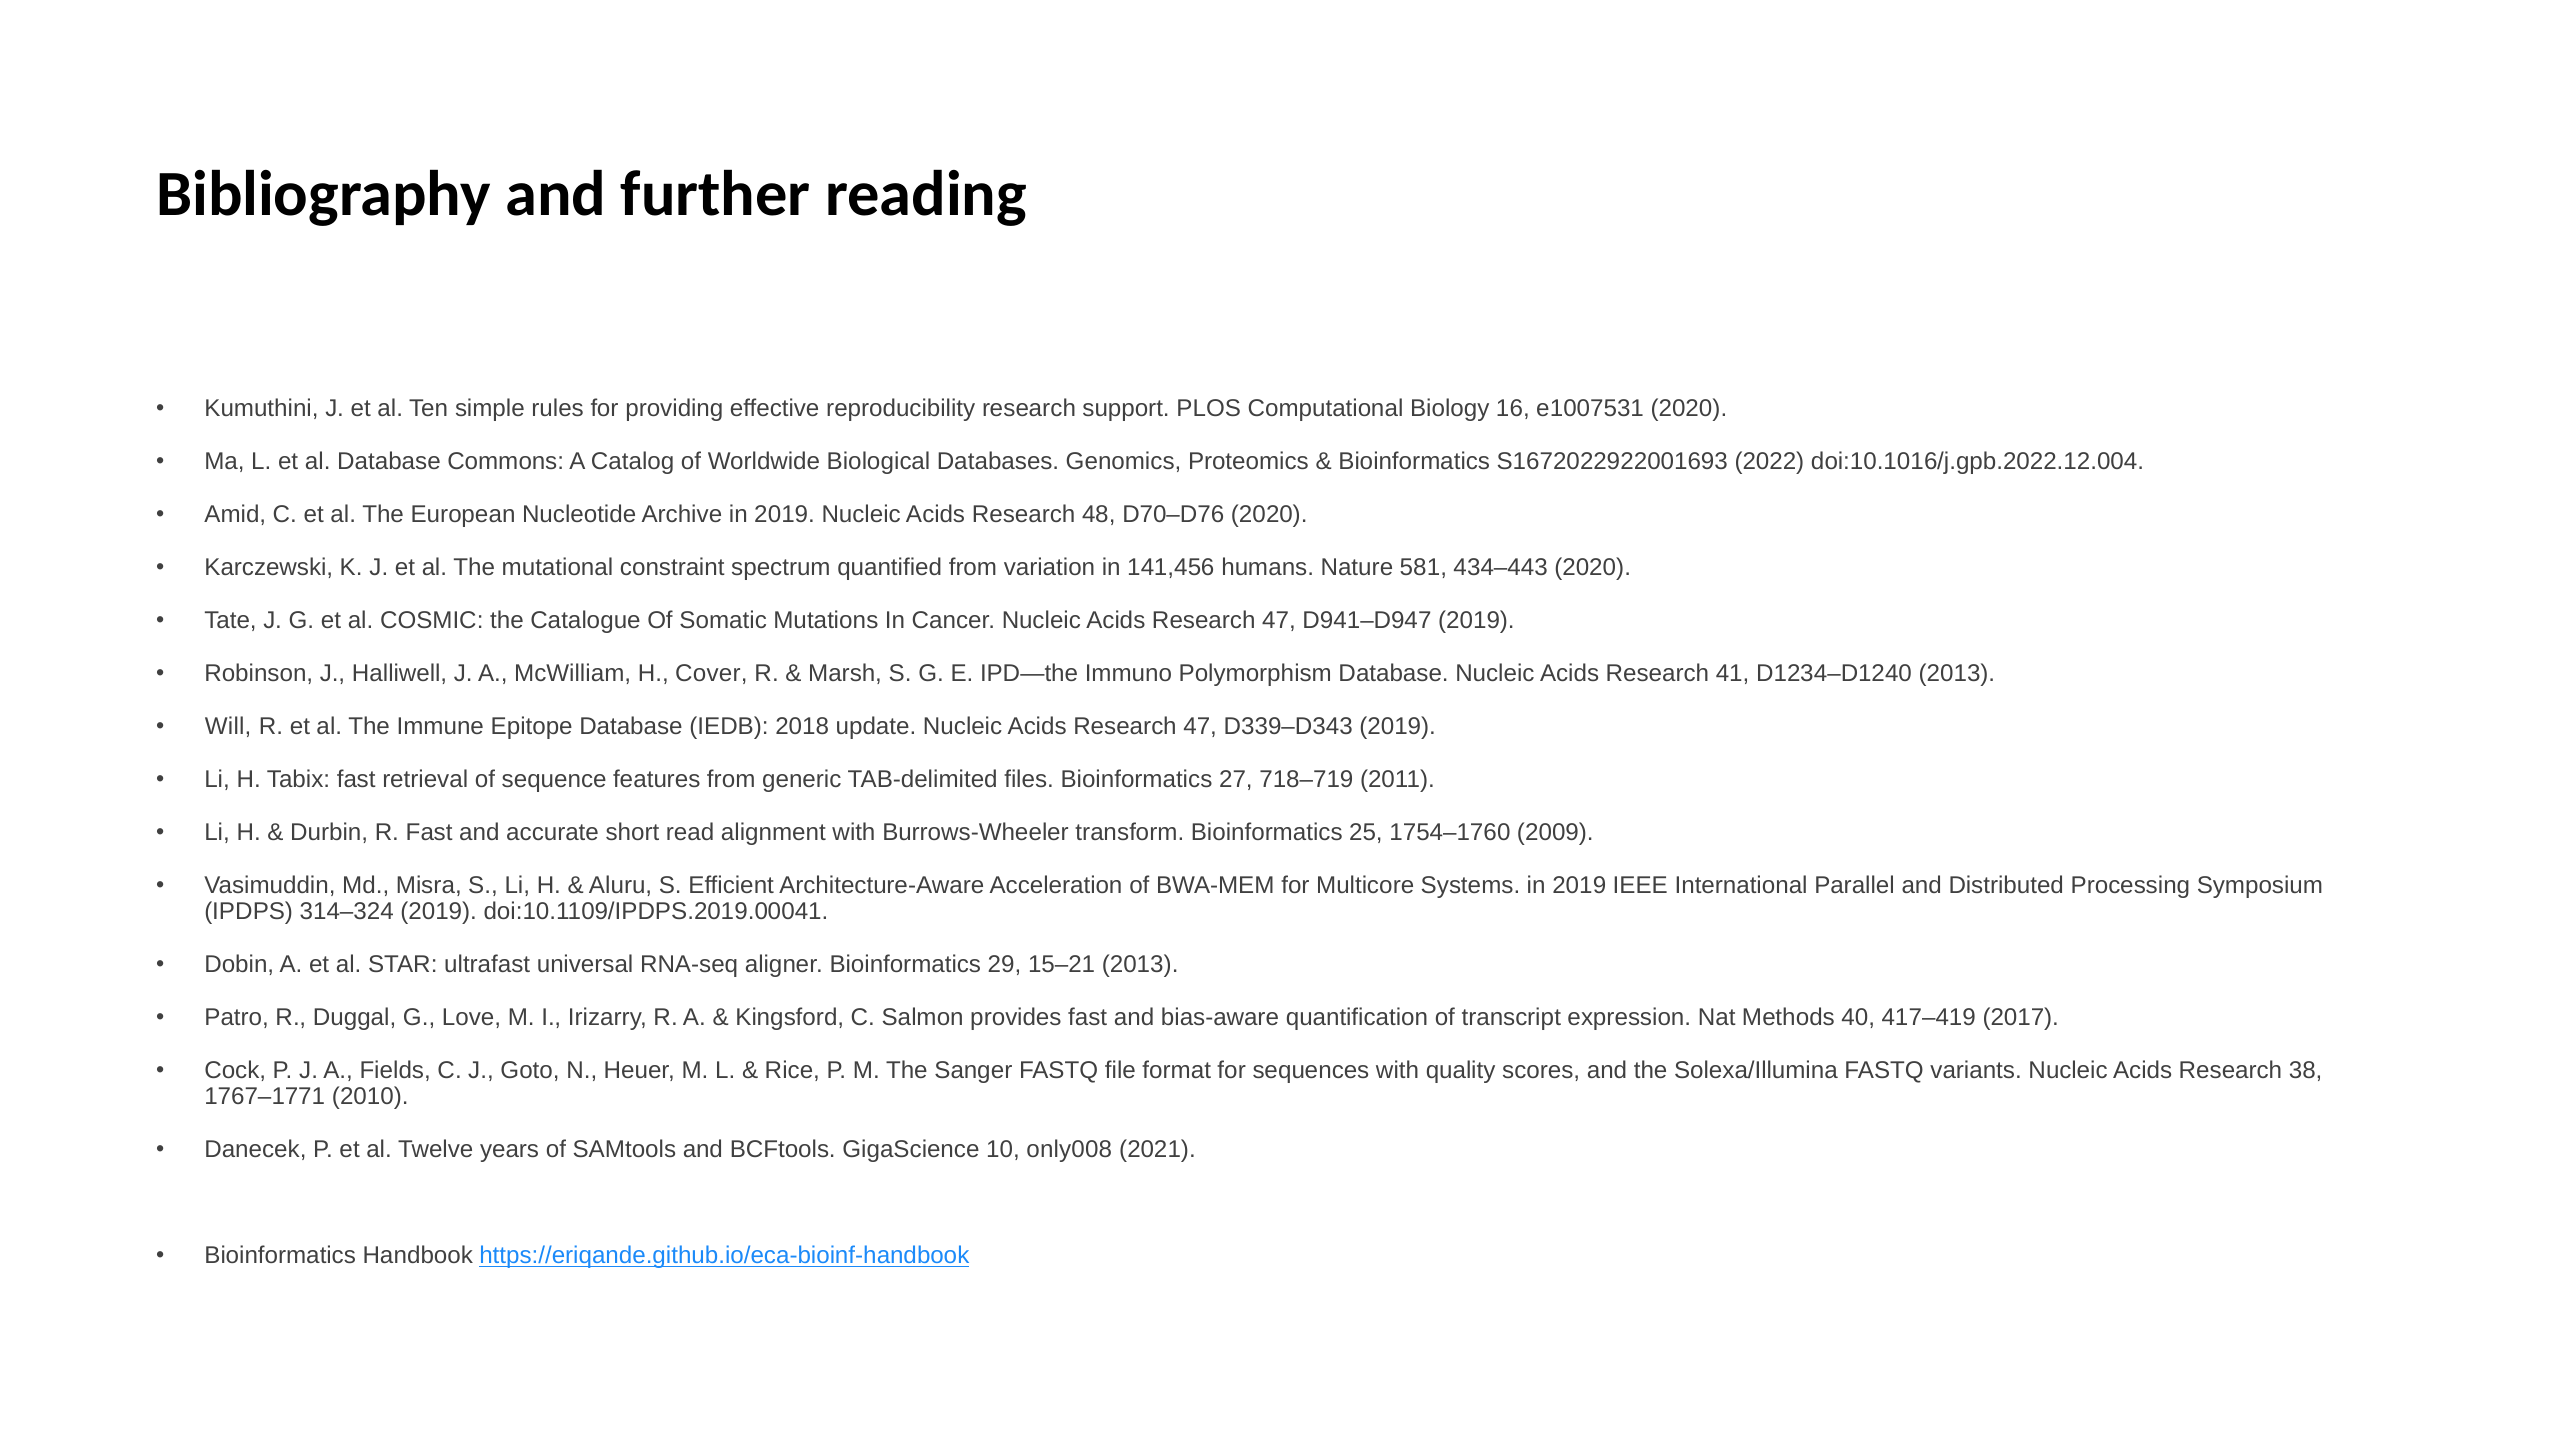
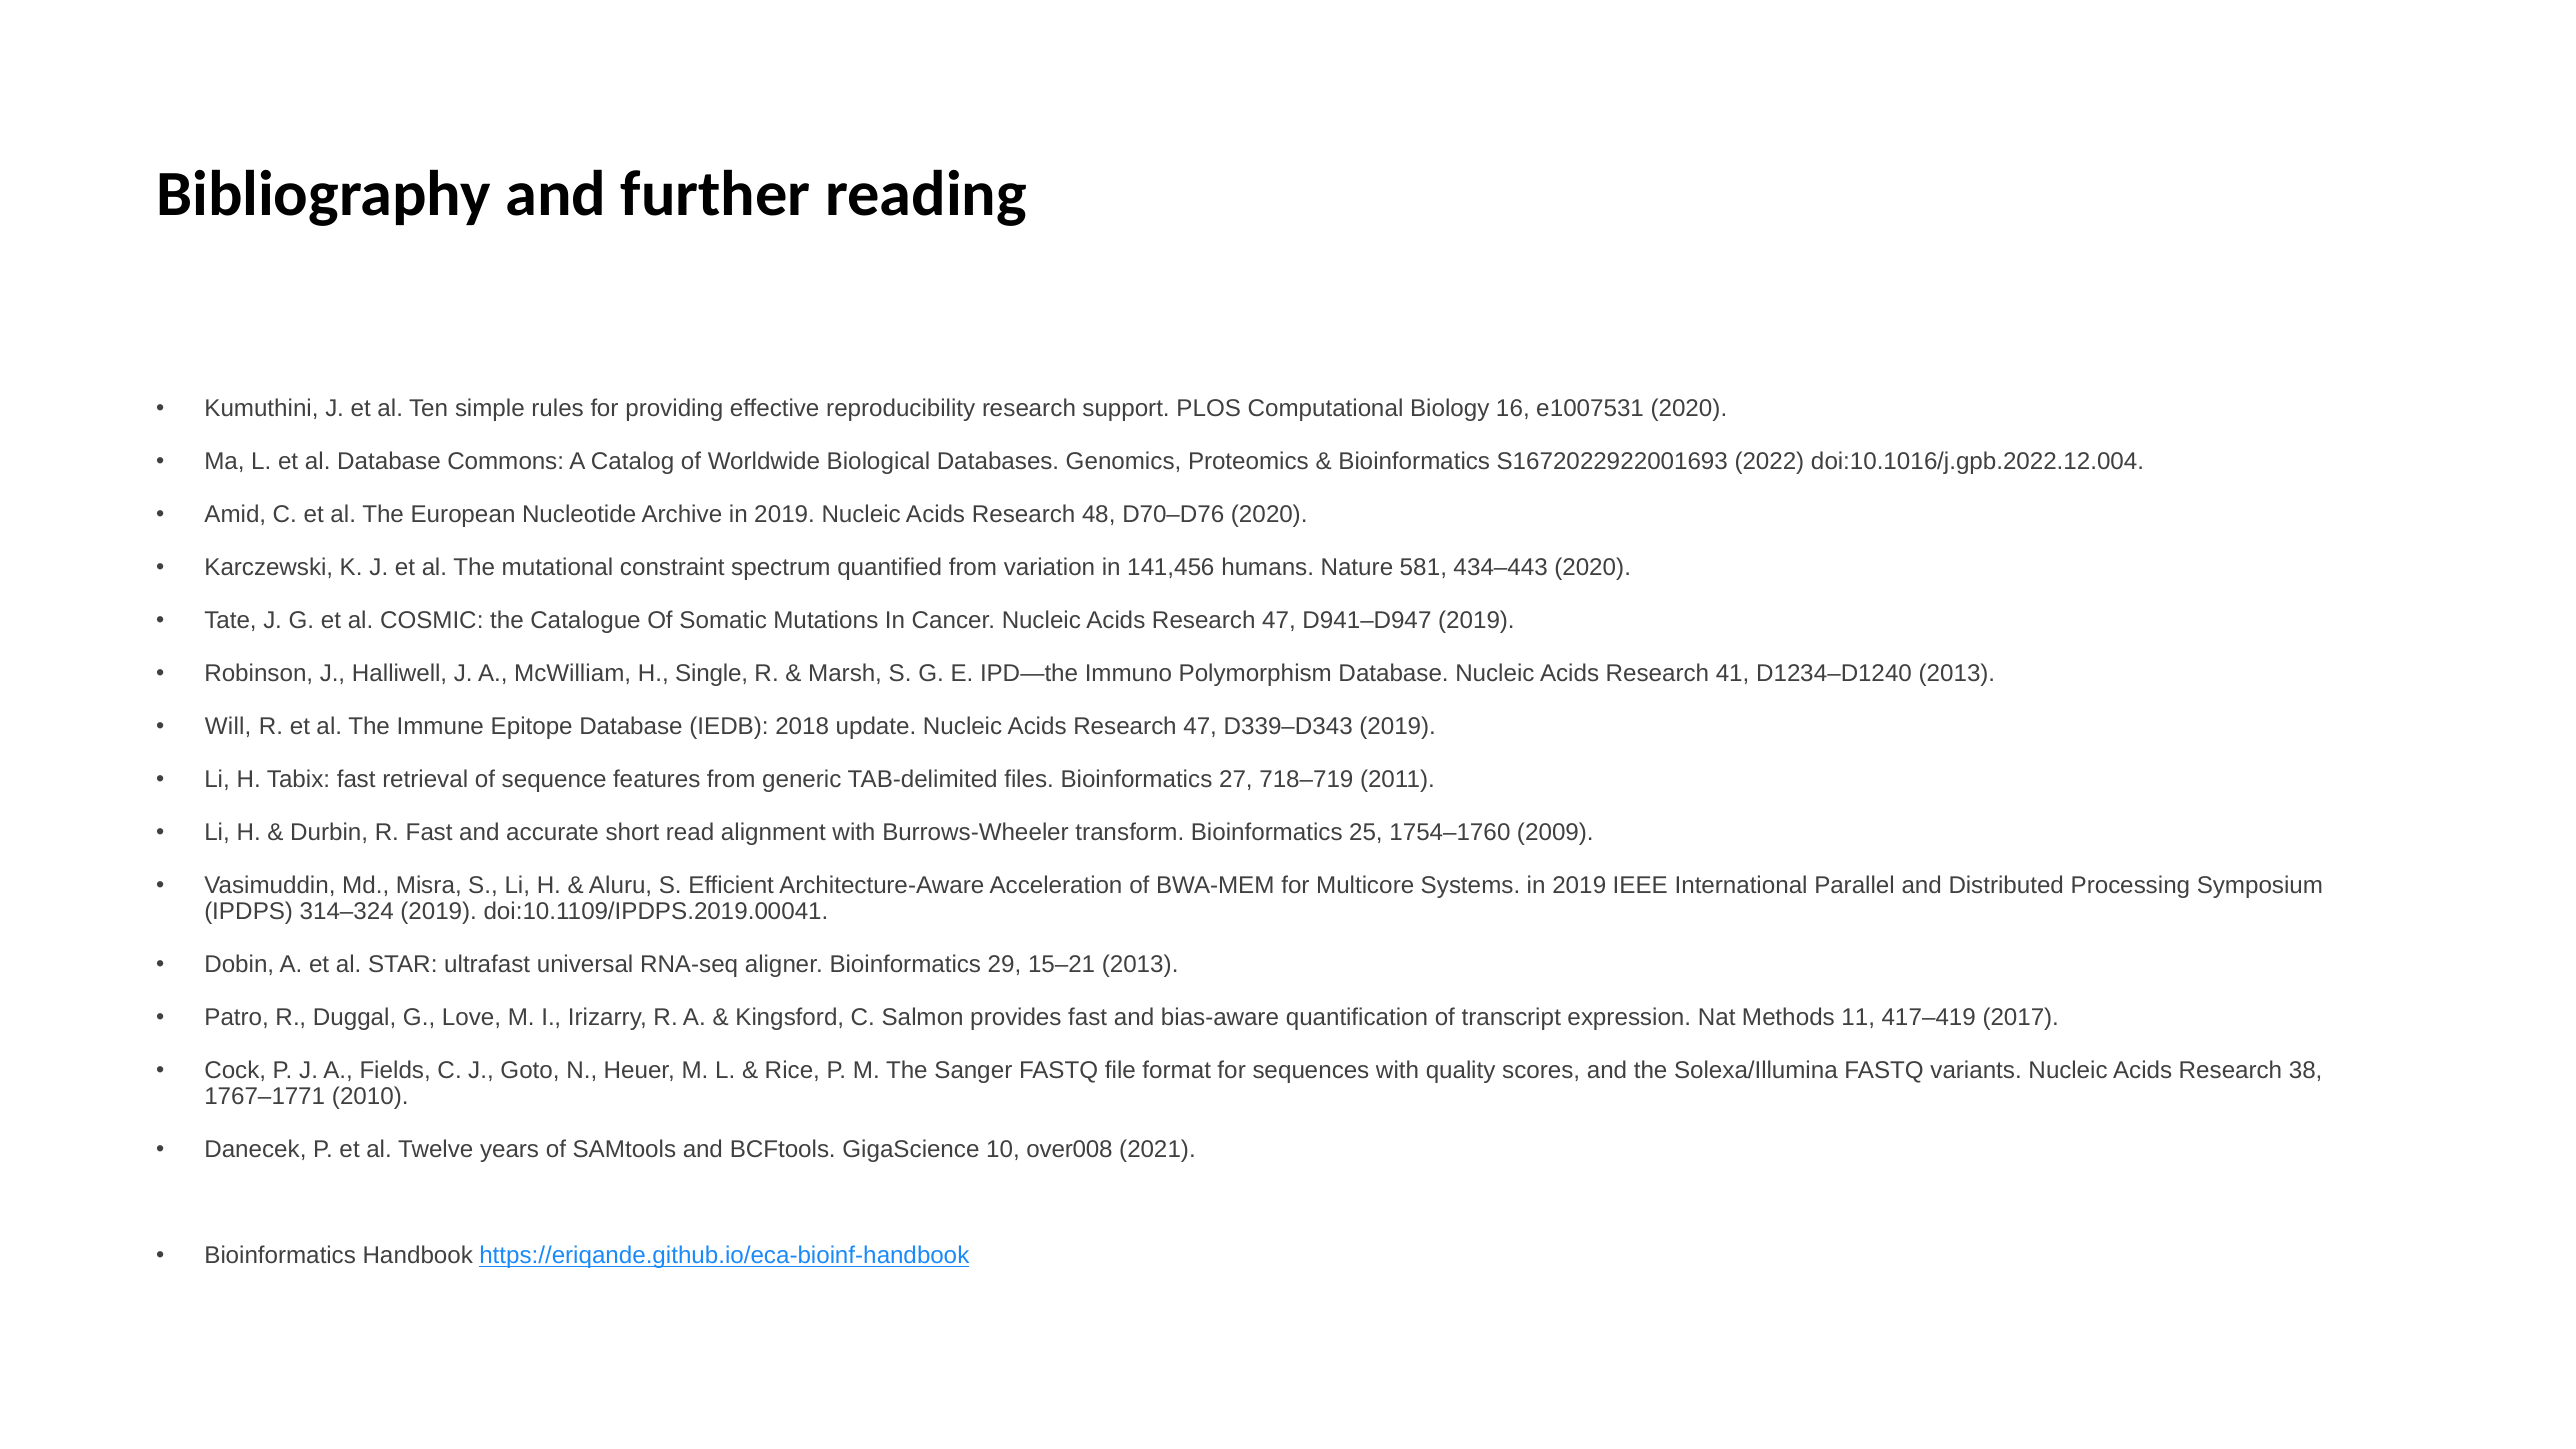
Cover: Cover -> Single
40: 40 -> 11
only008: only008 -> over008
